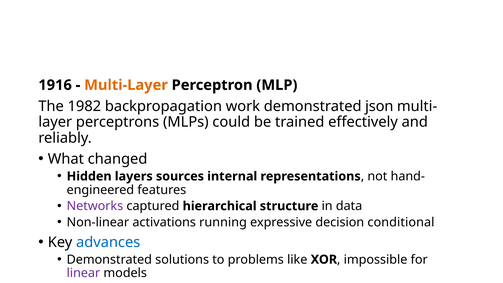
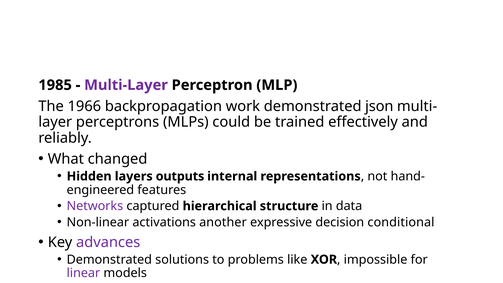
1916: 1916 -> 1985
Multi-Layer colour: orange -> purple
1982: 1982 -> 1966
sources: sources -> outputs
running: running -> another
advances colour: blue -> purple
